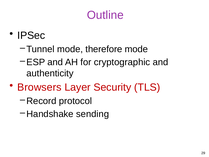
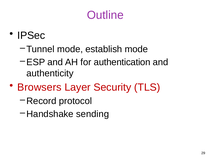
therefore: therefore -> establish
cryptographic: cryptographic -> authentication
